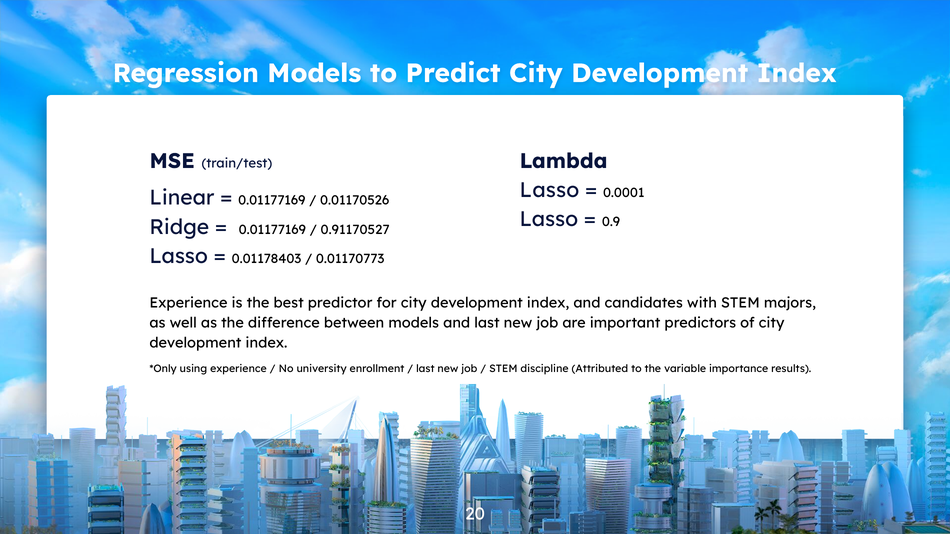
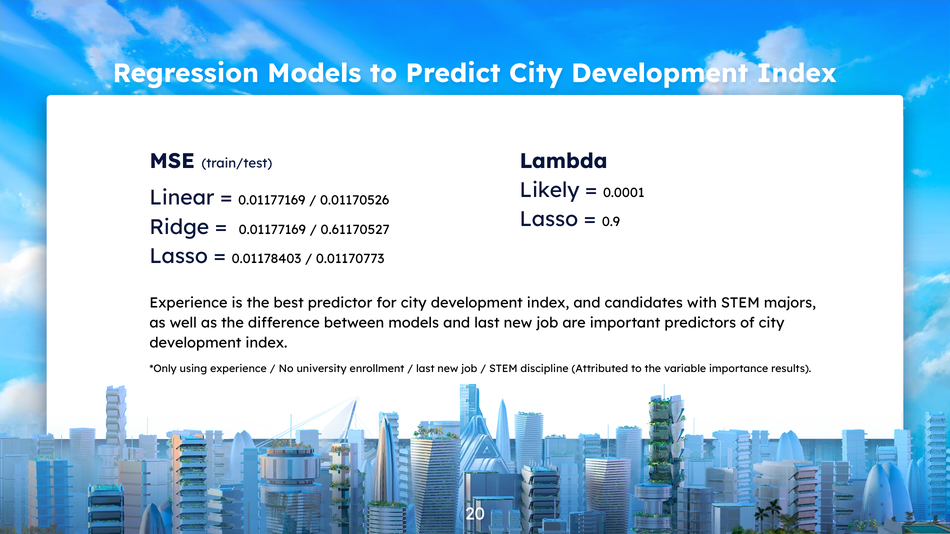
Lasso at (549, 190): Lasso -> Likely
0.91170527: 0.91170527 -> 0.61170527
